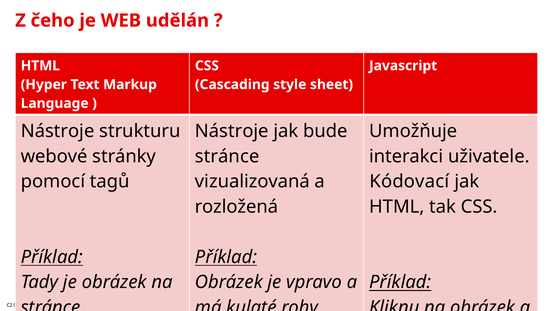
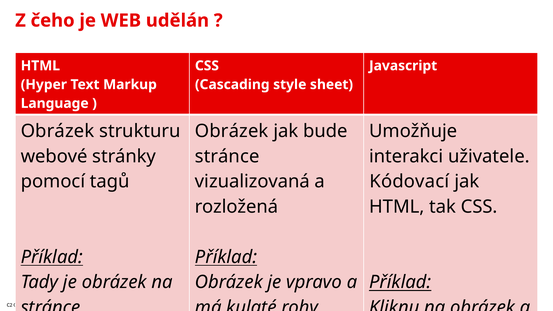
Nástroje at (58, 131): Nástroje -> Obrázek
Nástroje at (232, 131): Nástroje -> Obrázek
